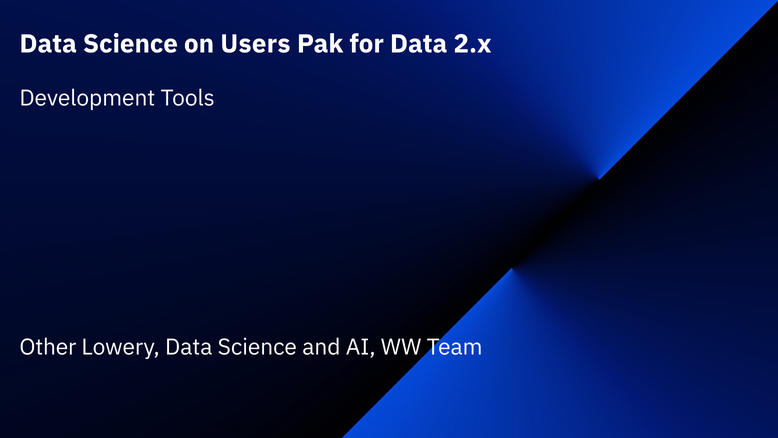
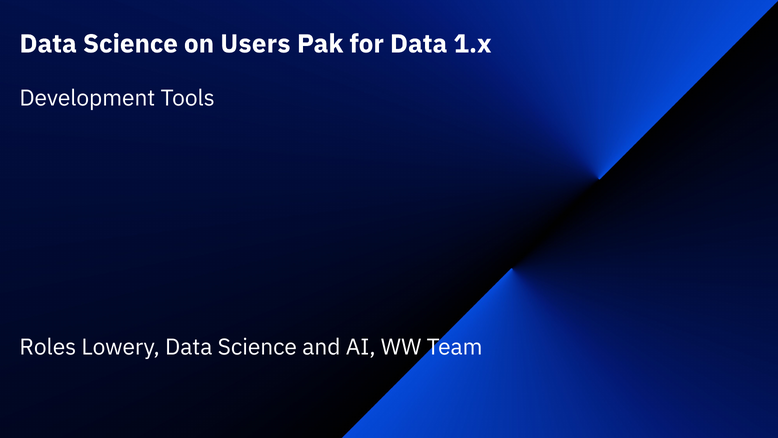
2.x: 2.x -> 1.x
Other: Other -> Roles
